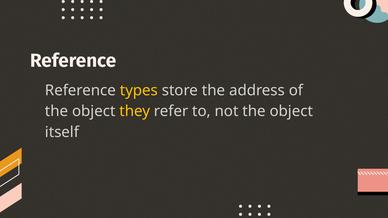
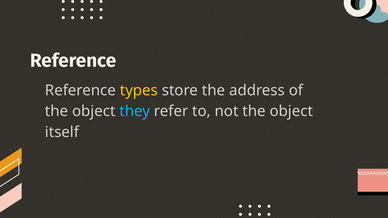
they colour: yellow -> light blue
